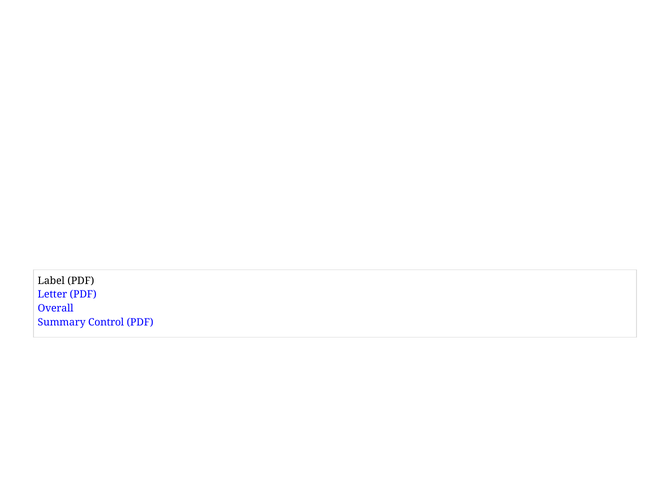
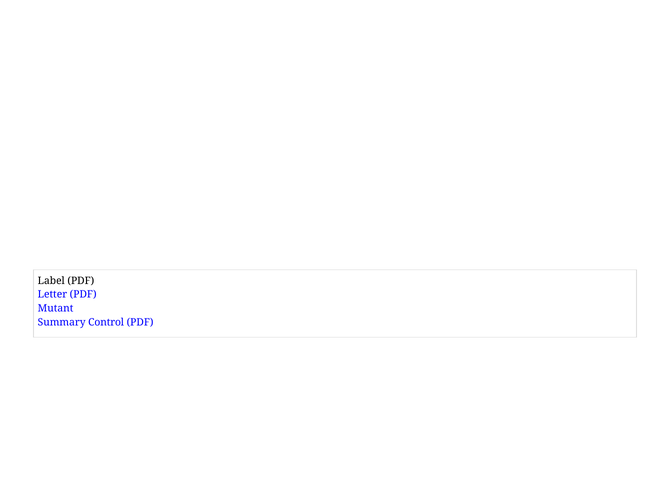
Overall: Overall -> Mutant
